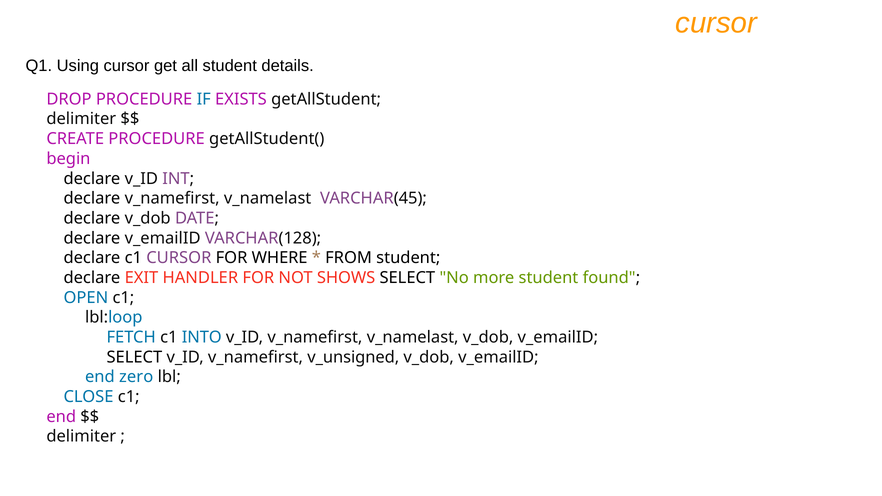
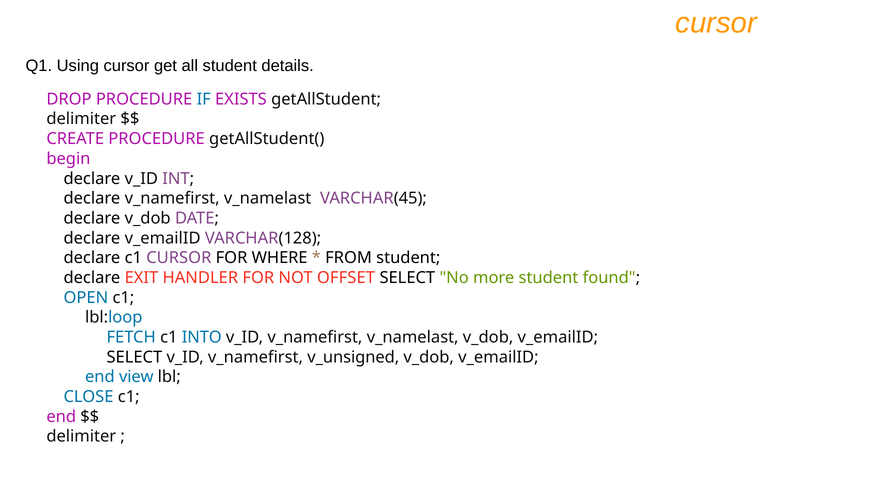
SHOWS: SHOWS -> OFFSET
zero: zero -> view
